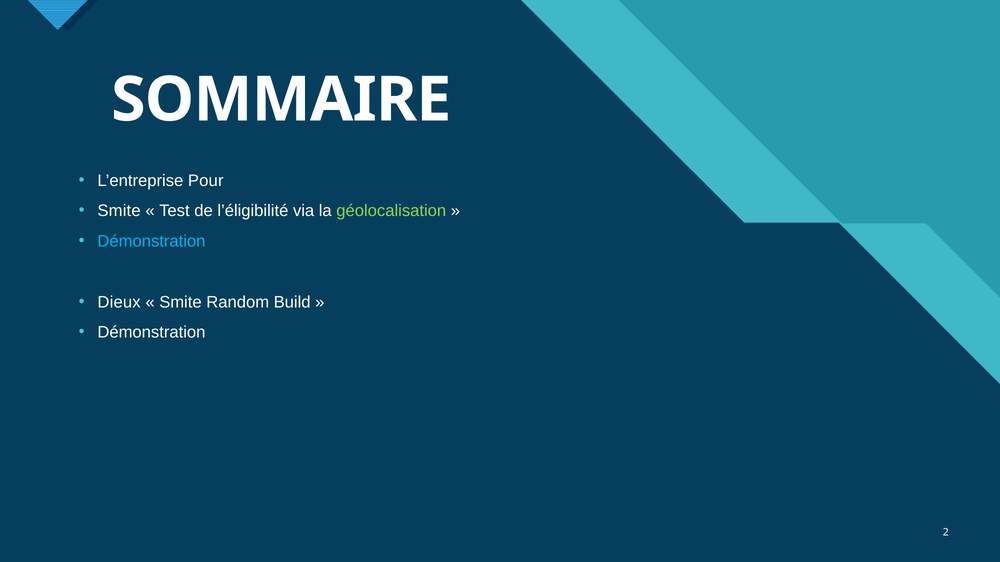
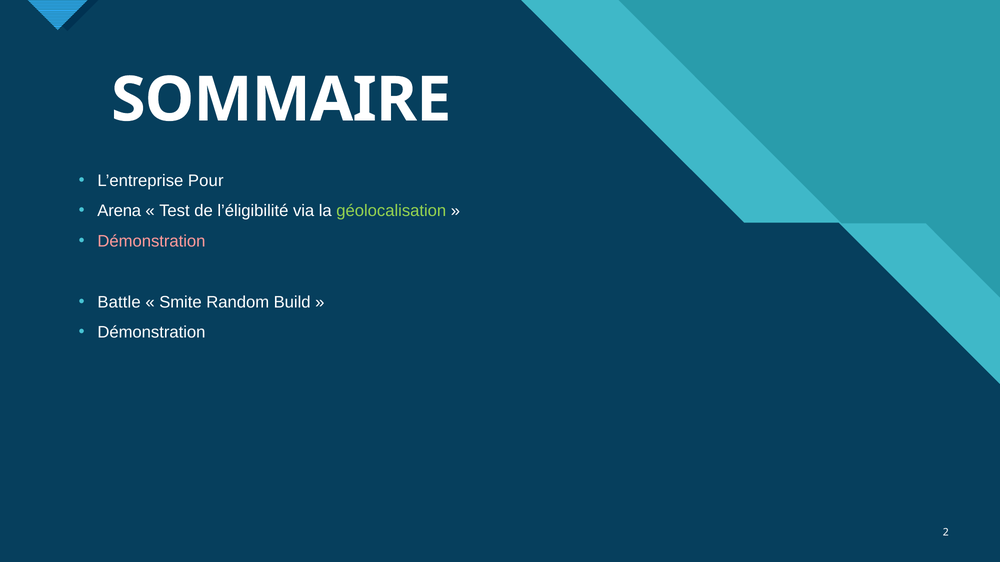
Smite at (119, 211): Smite -> Arena
Démonstration at (151, 242) colour: light blue -> pink
Dieux: Dieux -> Battle
